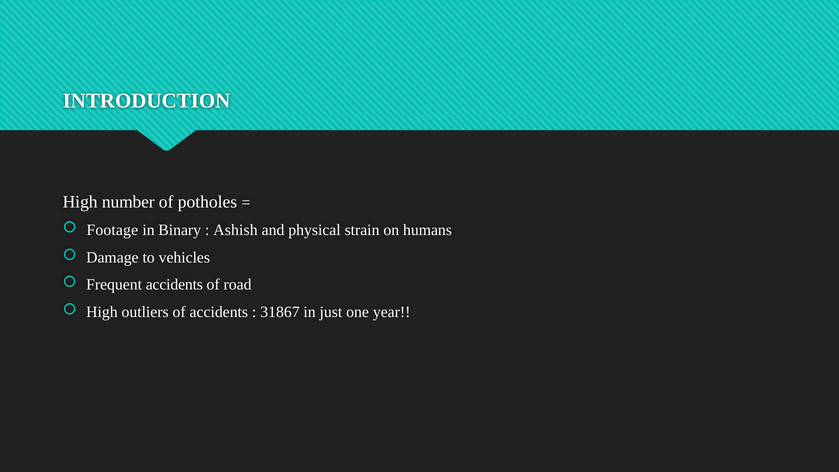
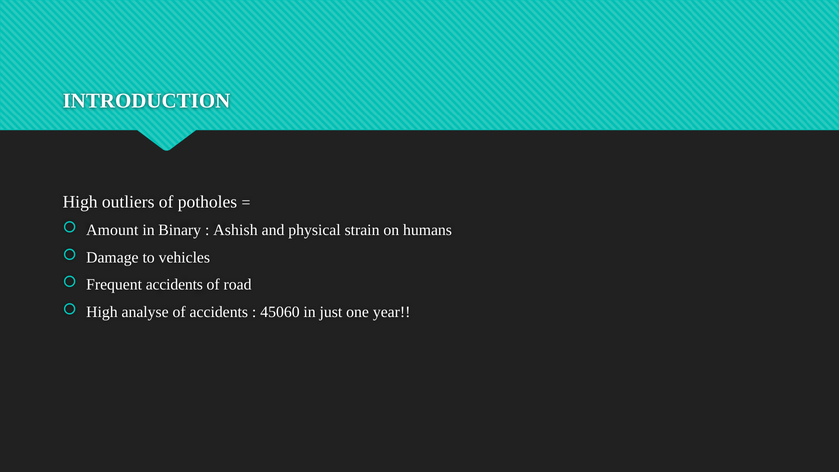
number: number -> outliers
Footage: Footage -> Amount
outliers: outliers -> analyse
31867: 31867 -> 45060
